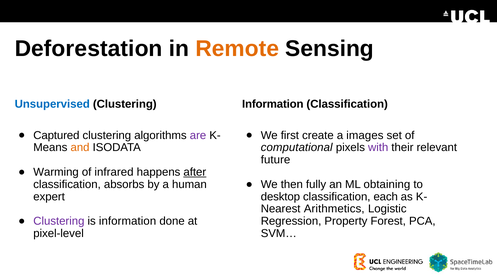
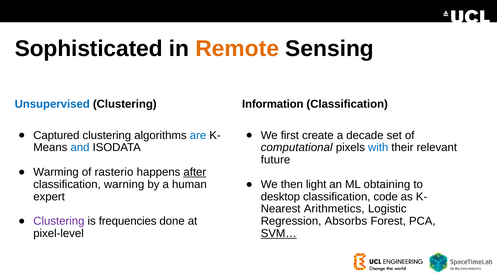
Deforestation: Deforestation -> Sophisticated
are colour: purple -> blue
images: images -> decade
and colour: orange -> blue
with colour: purple -> blue
infrared: infrared -> rasterio
fully: fully -> light
absorbs: absorbs -> warning
each: each -> code
is information: information -> frequencies
Property: Property -> Absorbs
SVM… underline: none -> present
